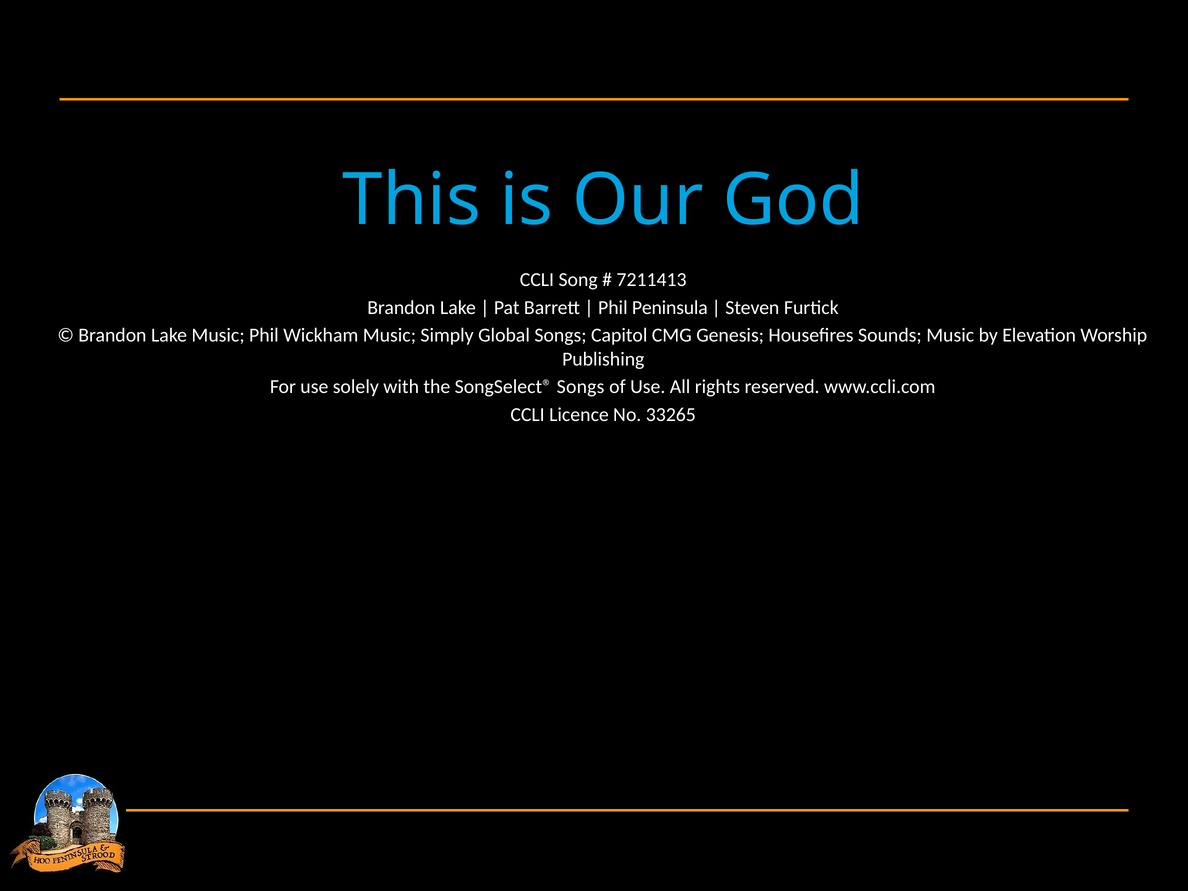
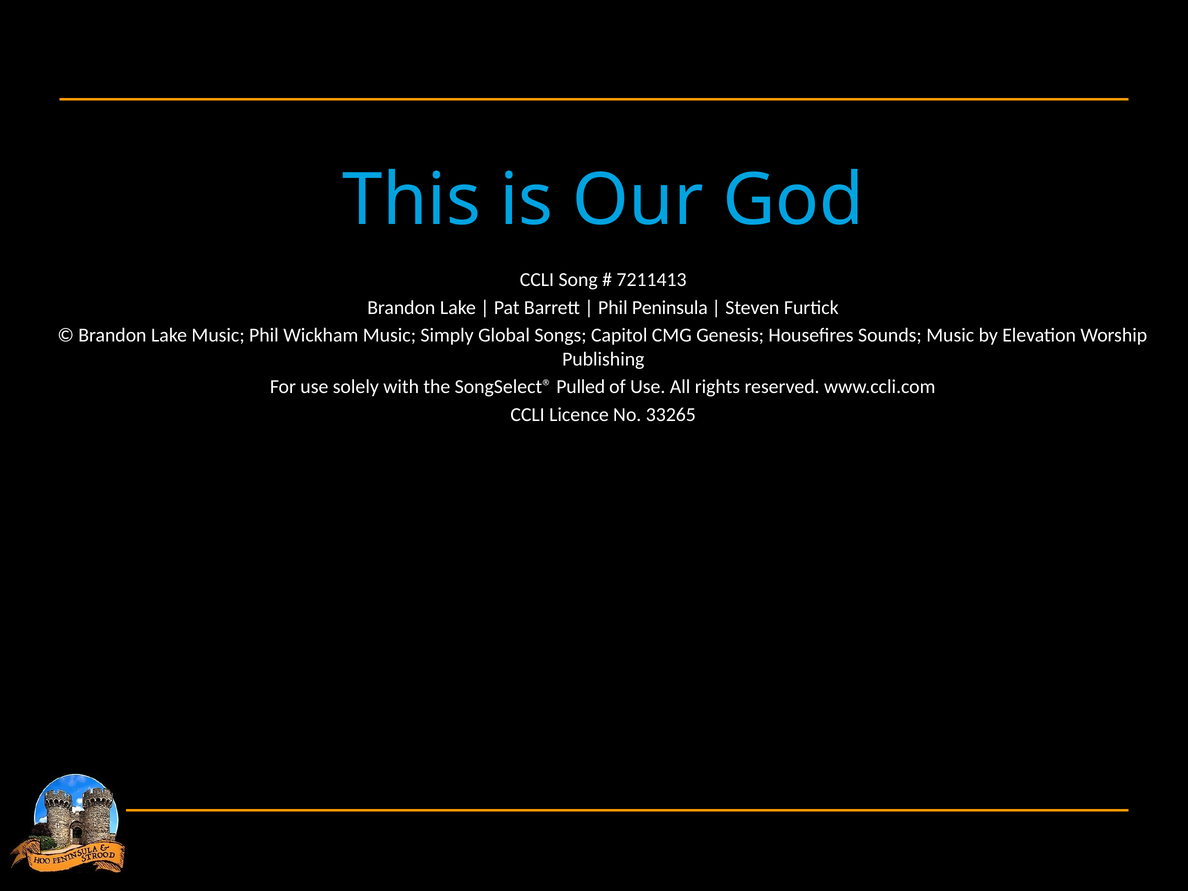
SongSelect® Songs: Songs -> Pulled
